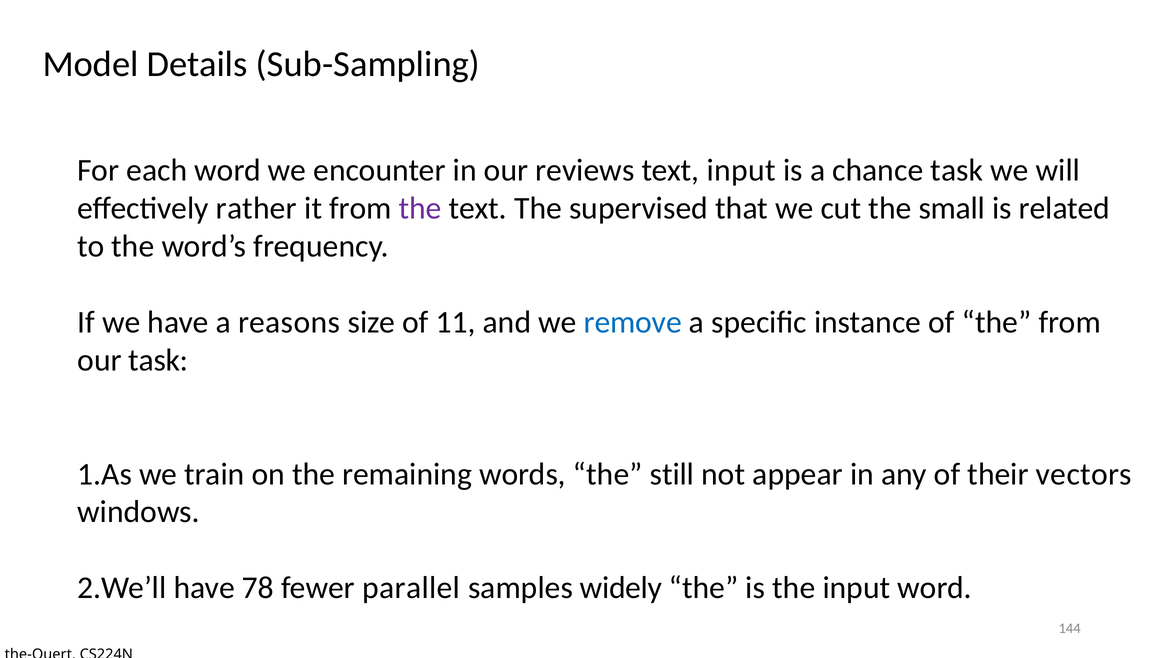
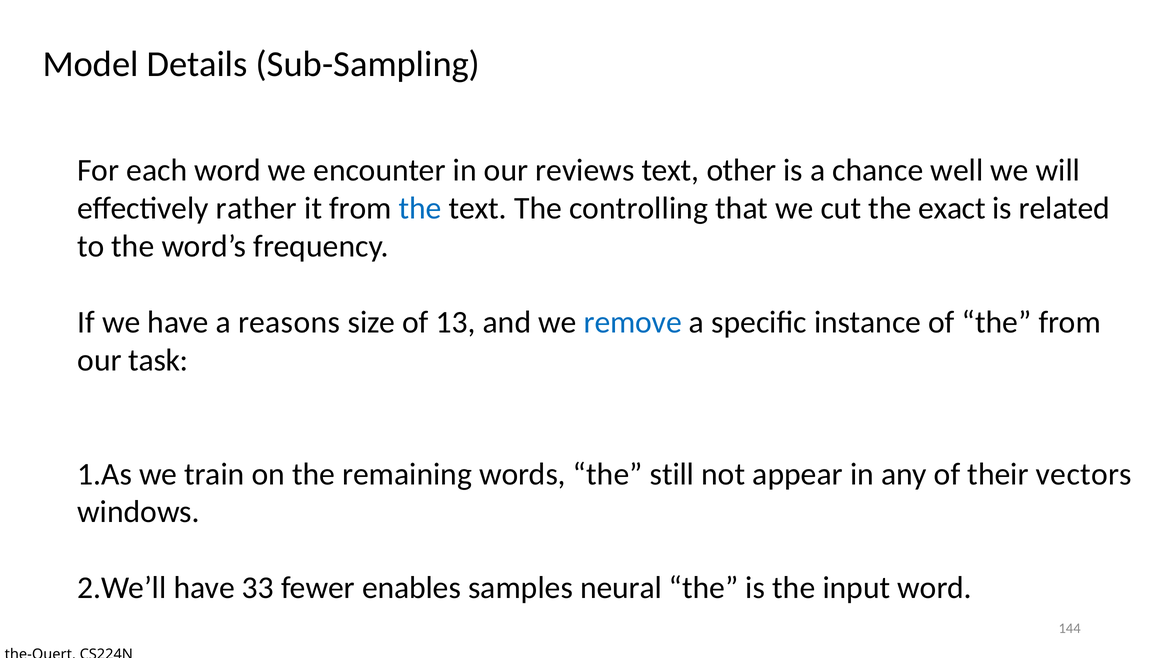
text input: input -> other
chance task: task -> well
the at (420, 208) colour: purple -> blue
supervised: supervised -> controlling
small: small -> exact
11: 11 -> 13
78: 78 -> 33
parallel: parallel -> enables
widely: widely -> neural
